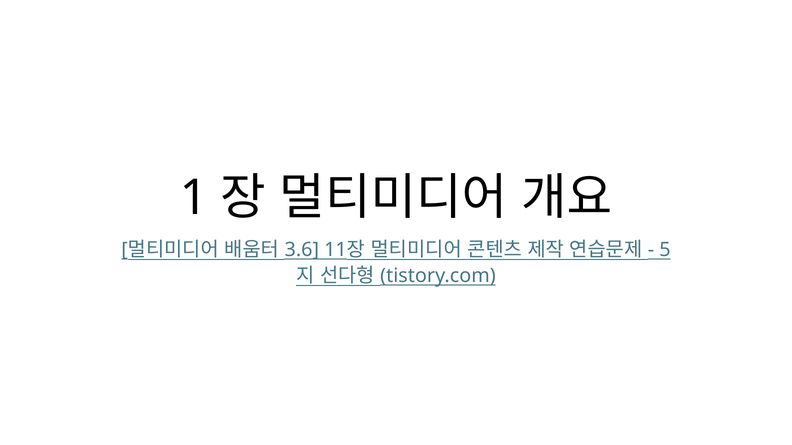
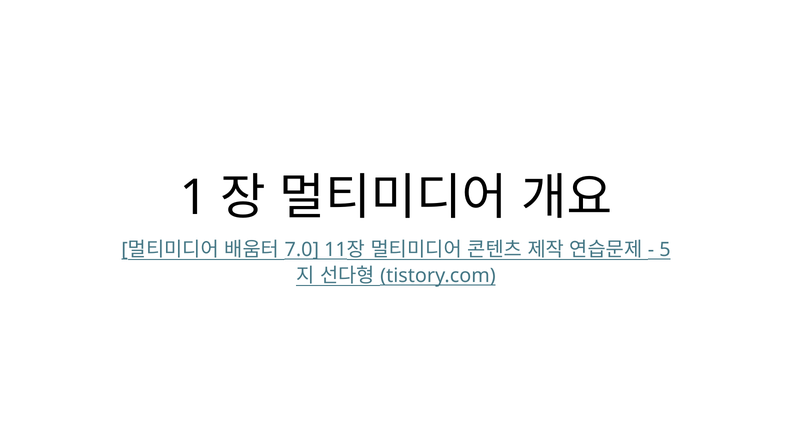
3.6: 3.6 -> 7.0
